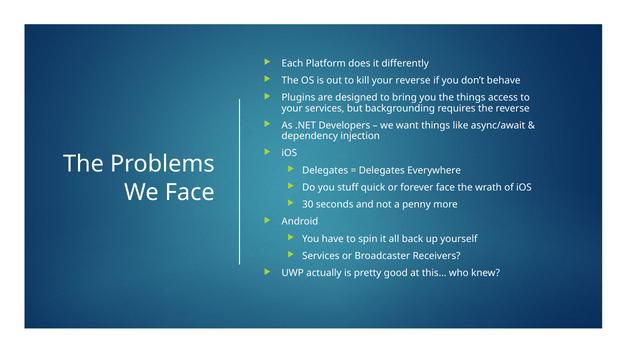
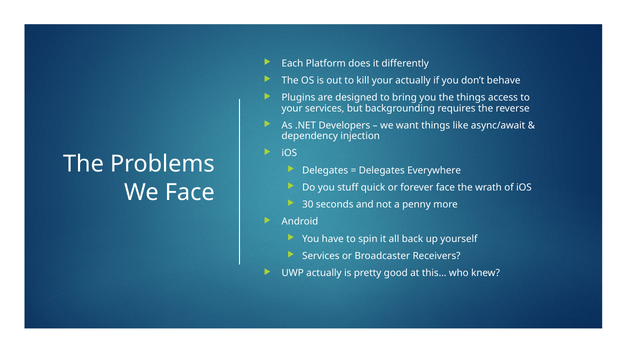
your reverse: reverse -> actually
